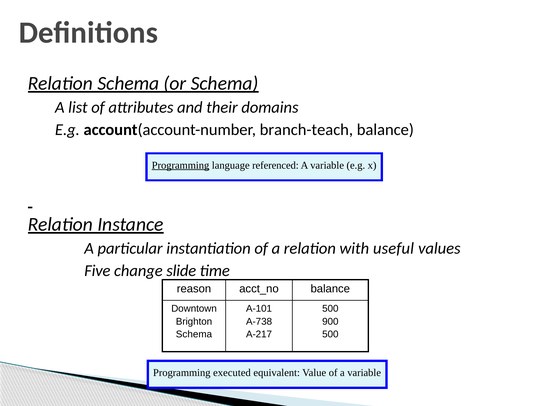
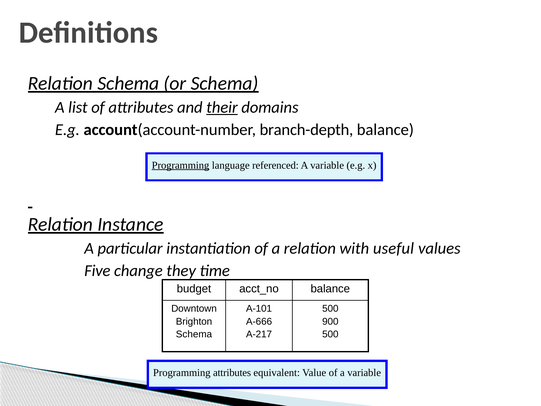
their underline: none -> present
branch-teach: branch-teach -> branch-depth
slide: slide -> they
reason: reason -> budget
A-738: A-738 -> A-666
Programming executed: executed -> attributes
